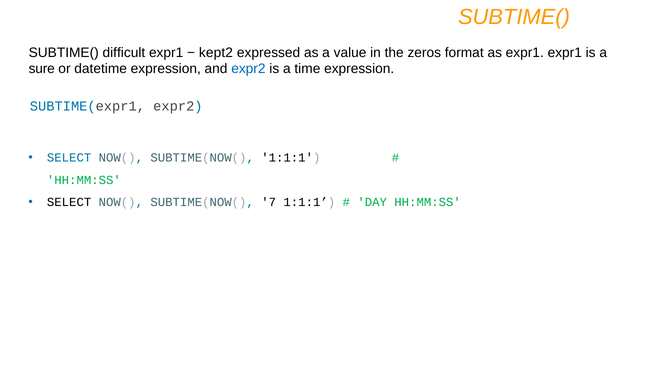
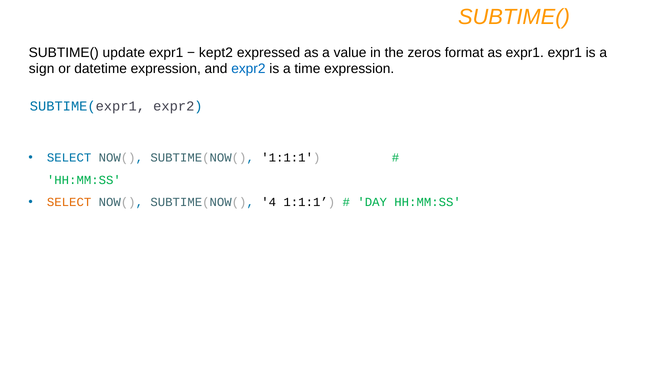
difficult: difficult -> update
sure: sure -> sign
SELECT at (69, 202) colour: black -> orange
7: 7 -> 4
